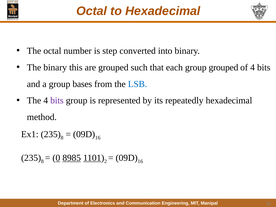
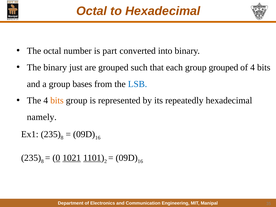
step: step -> part
this: this -> just
bits at (57, 101) colour: purple -> orange
method: method -> namely
8985: 8985 -> 1021
